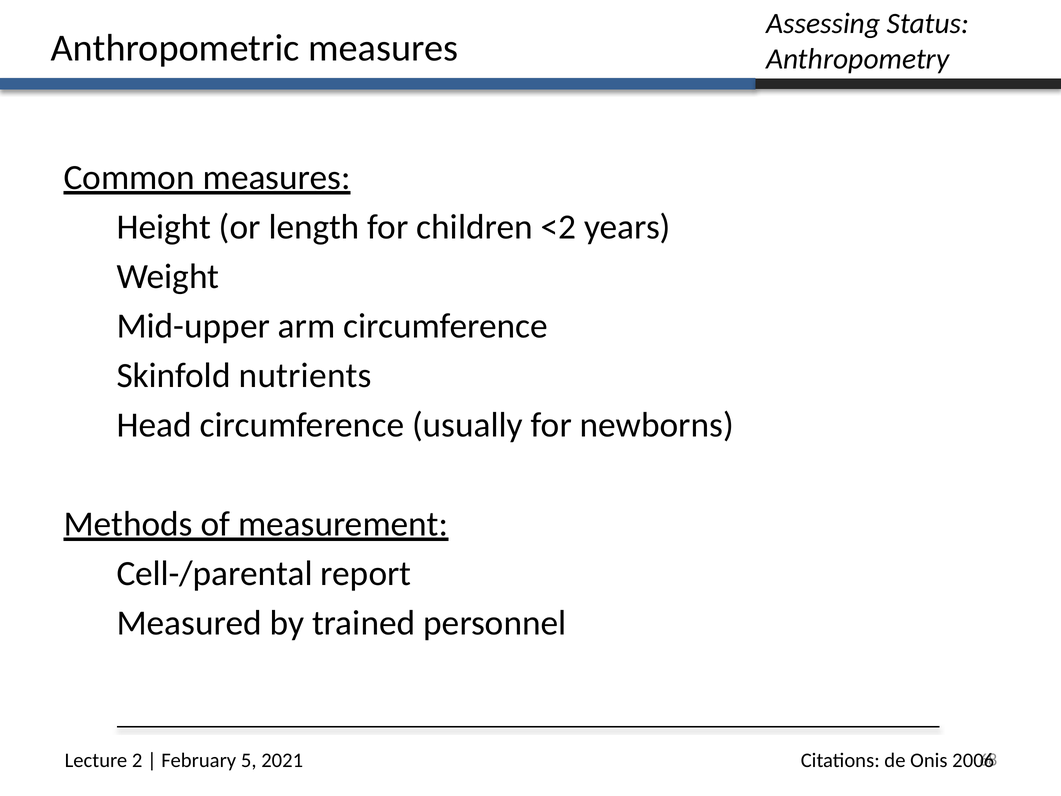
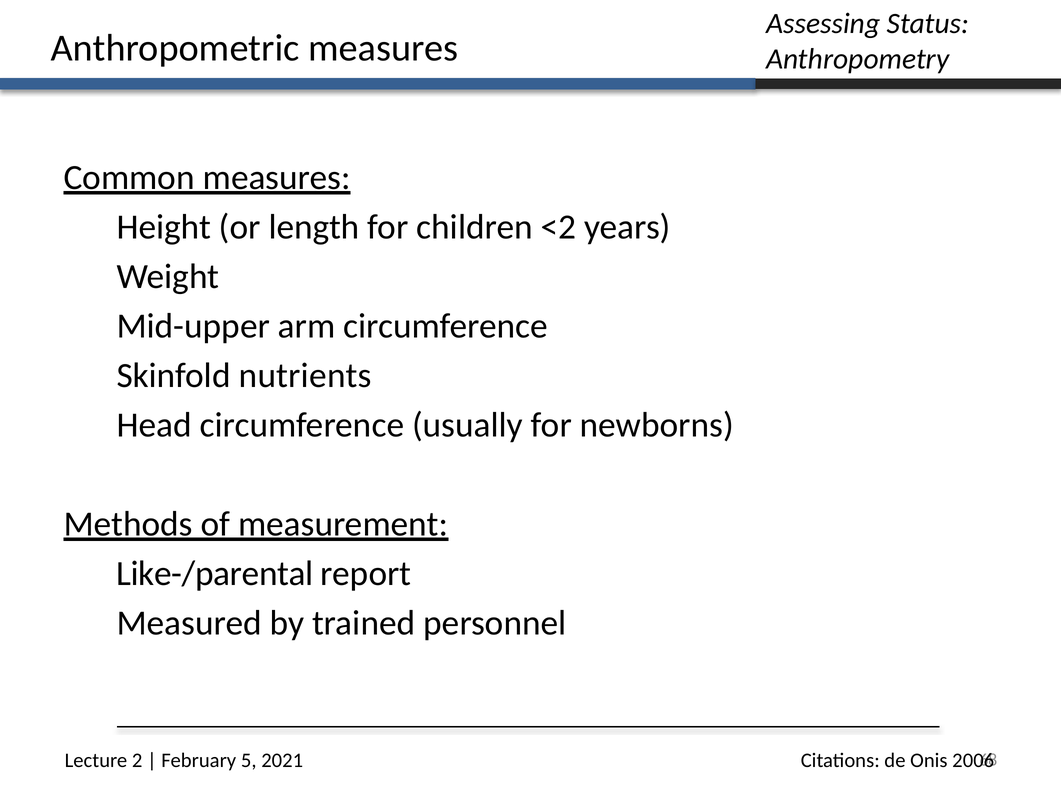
Cell-/parental: Cell-/parental -> Like-/parental
